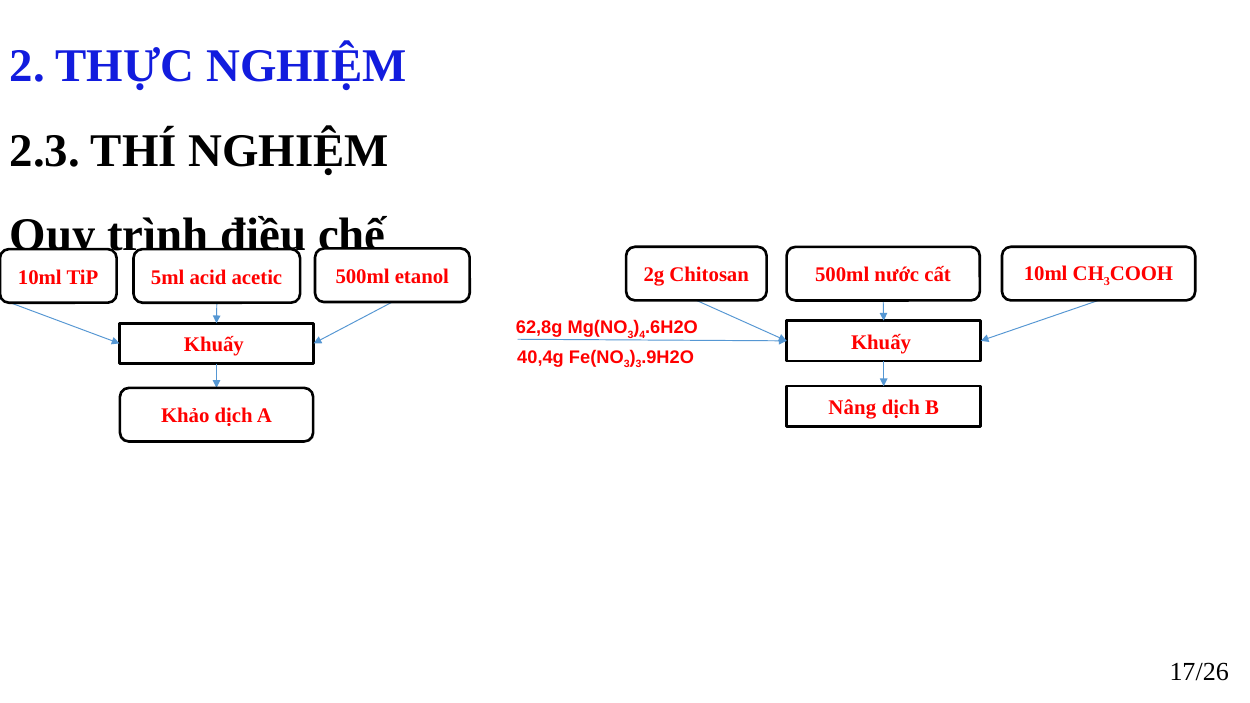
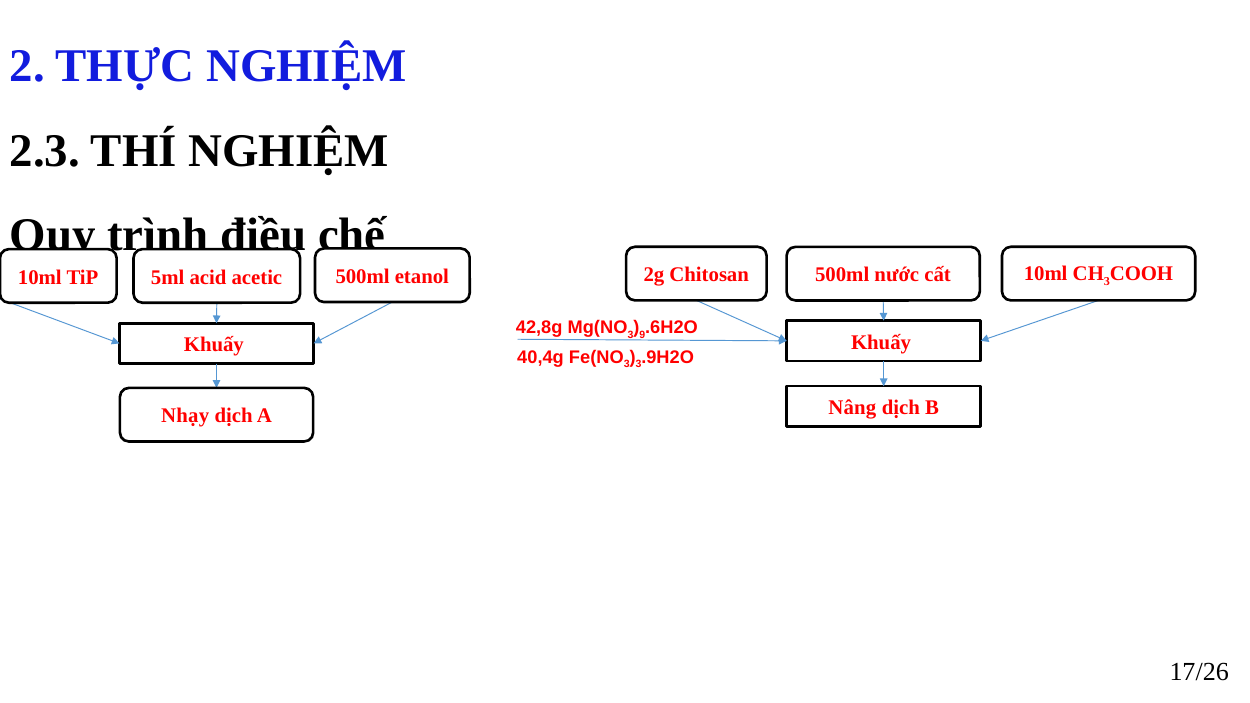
62,8g: 62,8g -> 42,8g
4: 4 -> 9
Khảo: Khảo -> Nhạy
